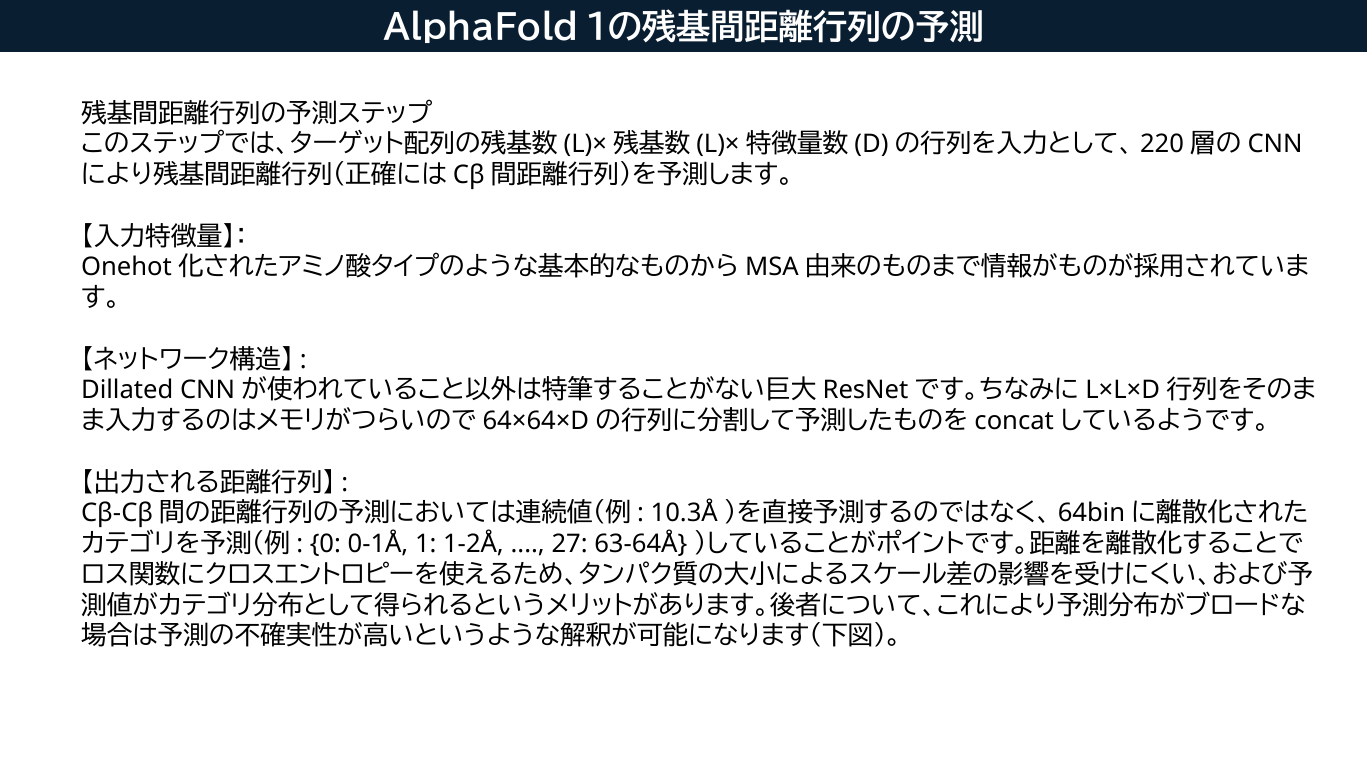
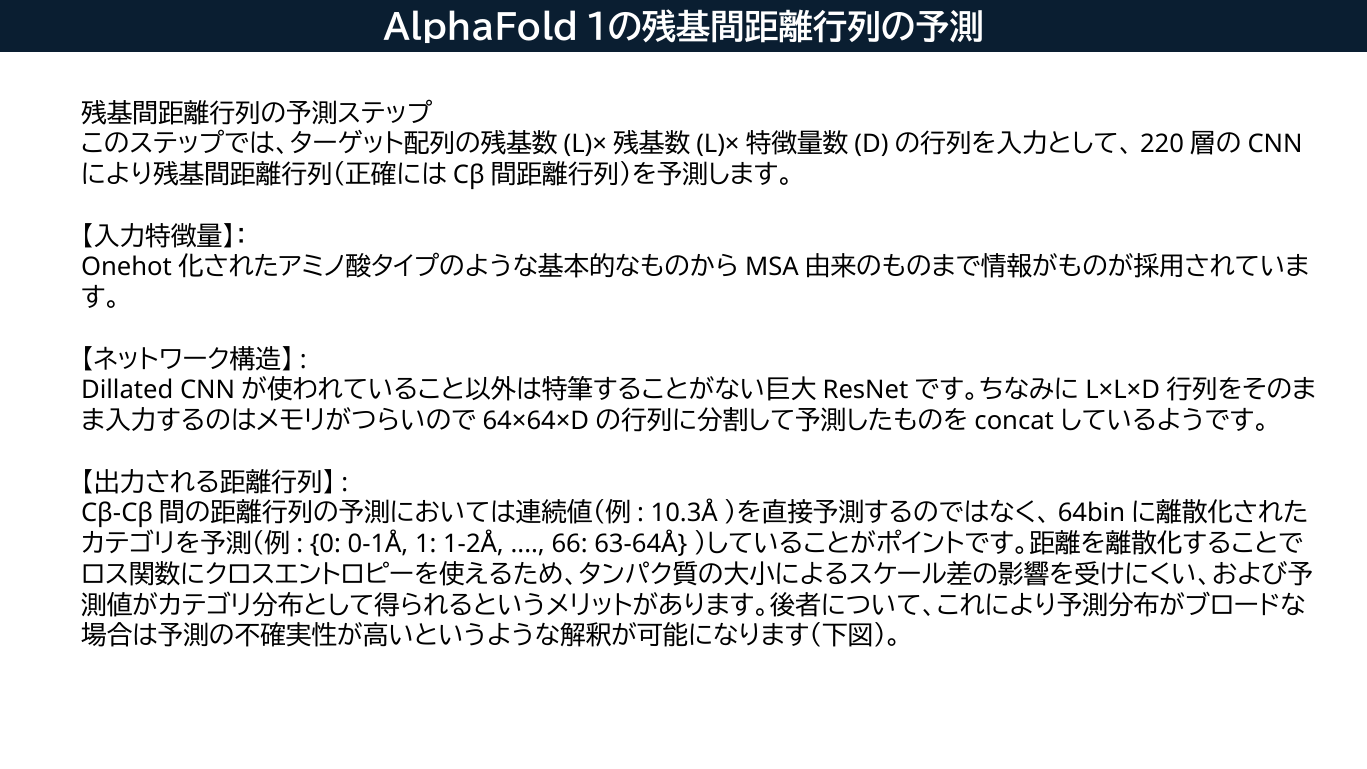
27: 27 -> 66
